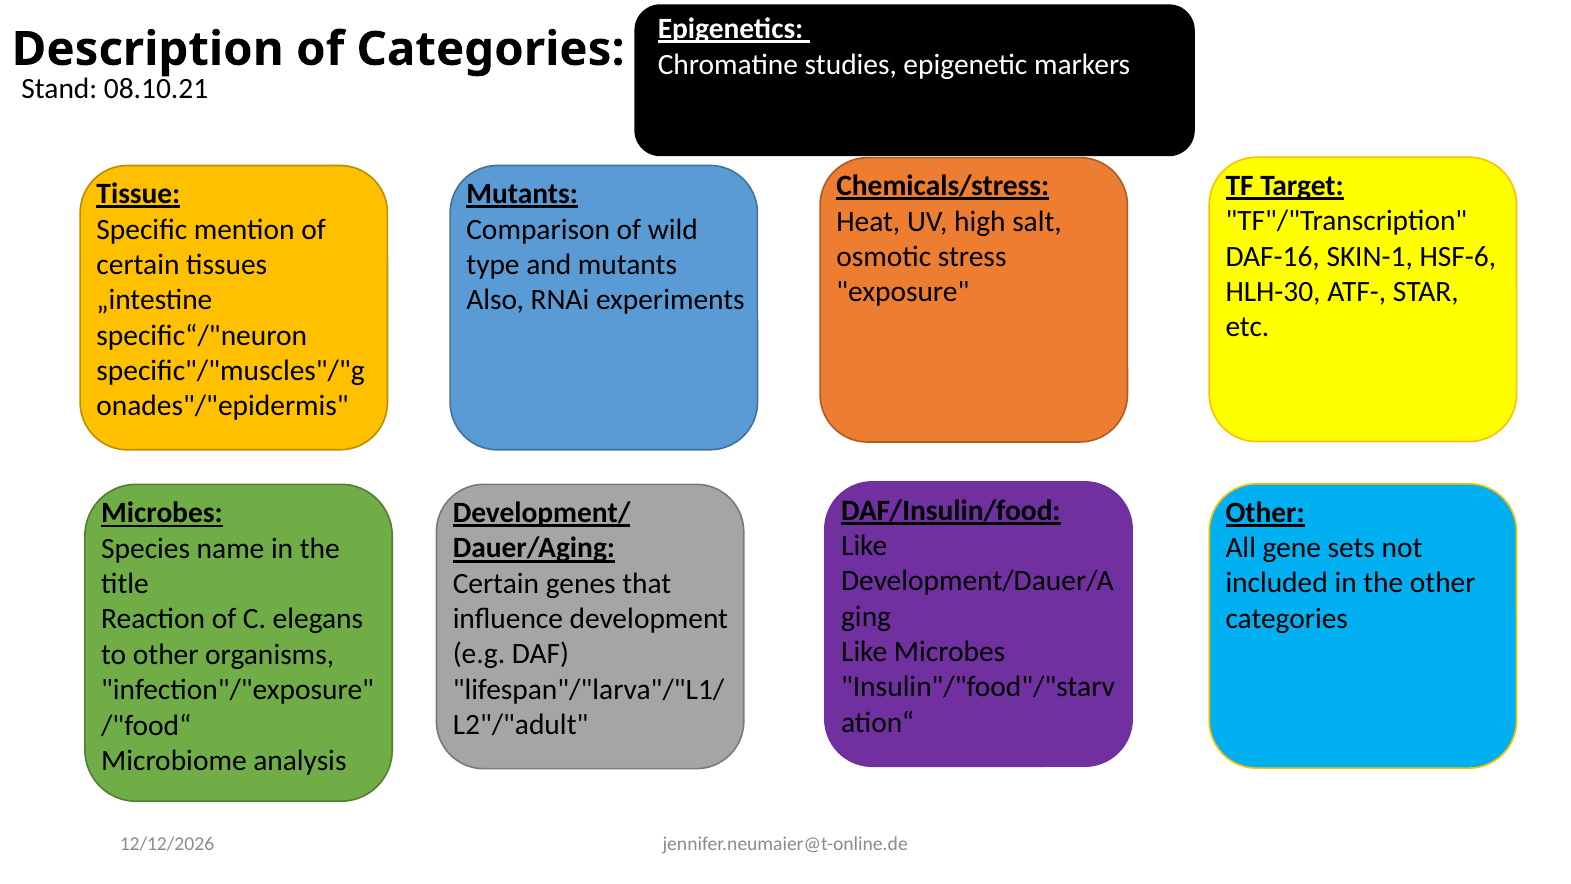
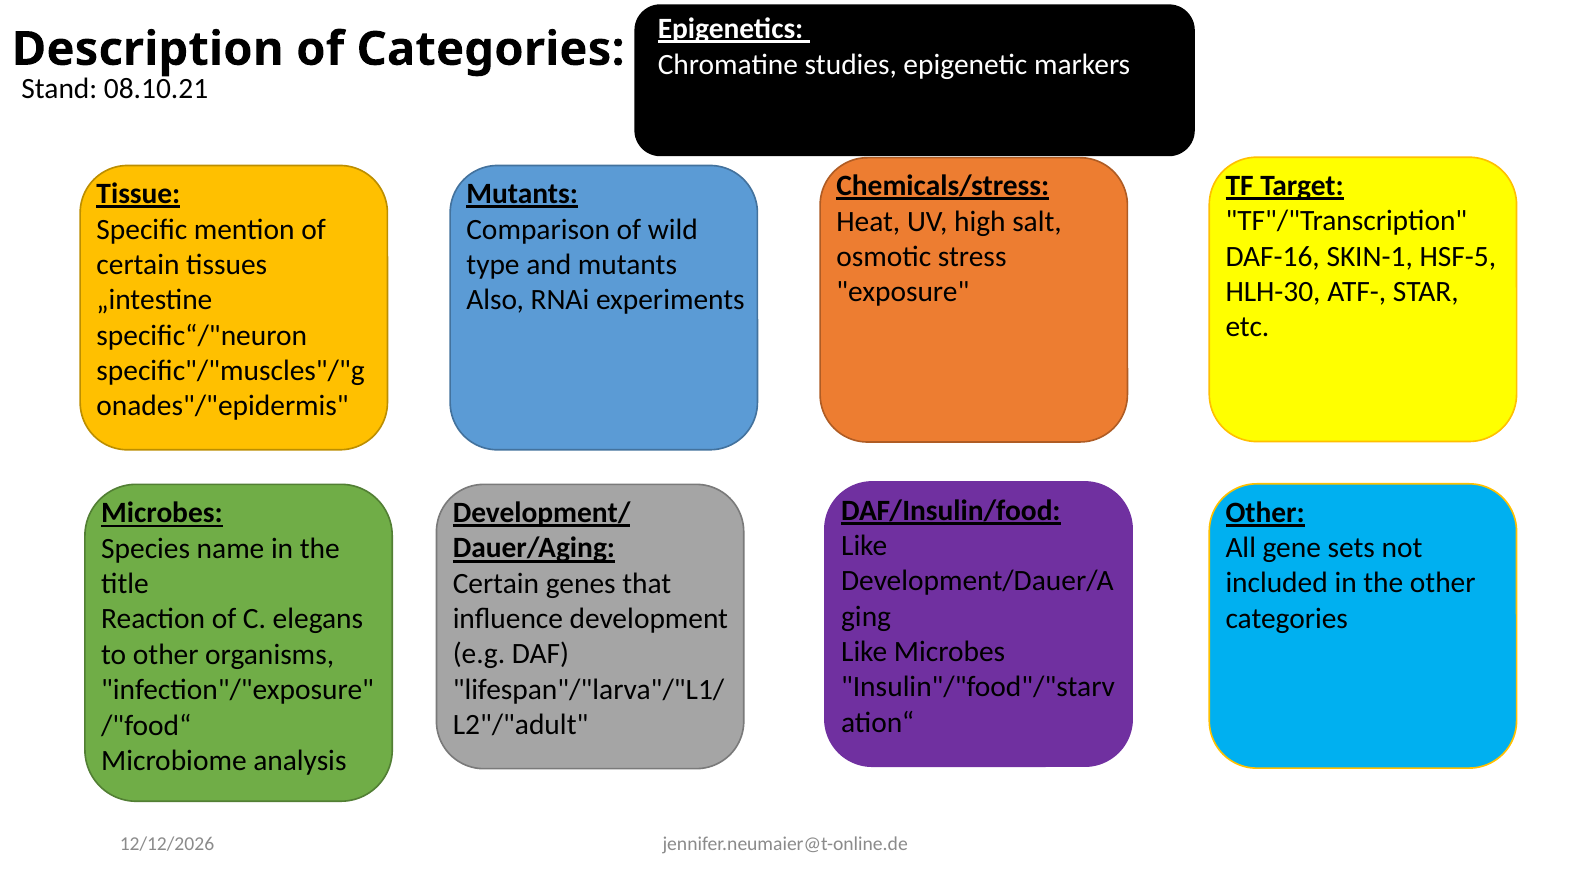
HSF-6: HSF-6 -> HSF-5
